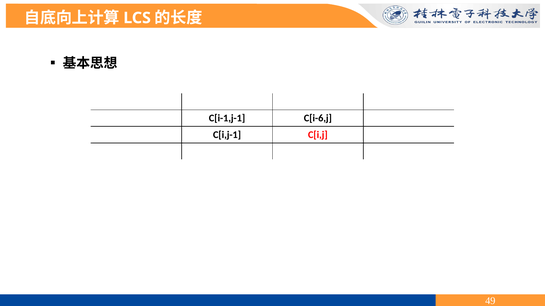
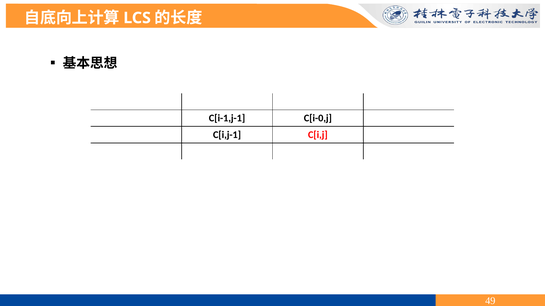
C[i-6,j: C[i-6,j -> C[i-0,j
